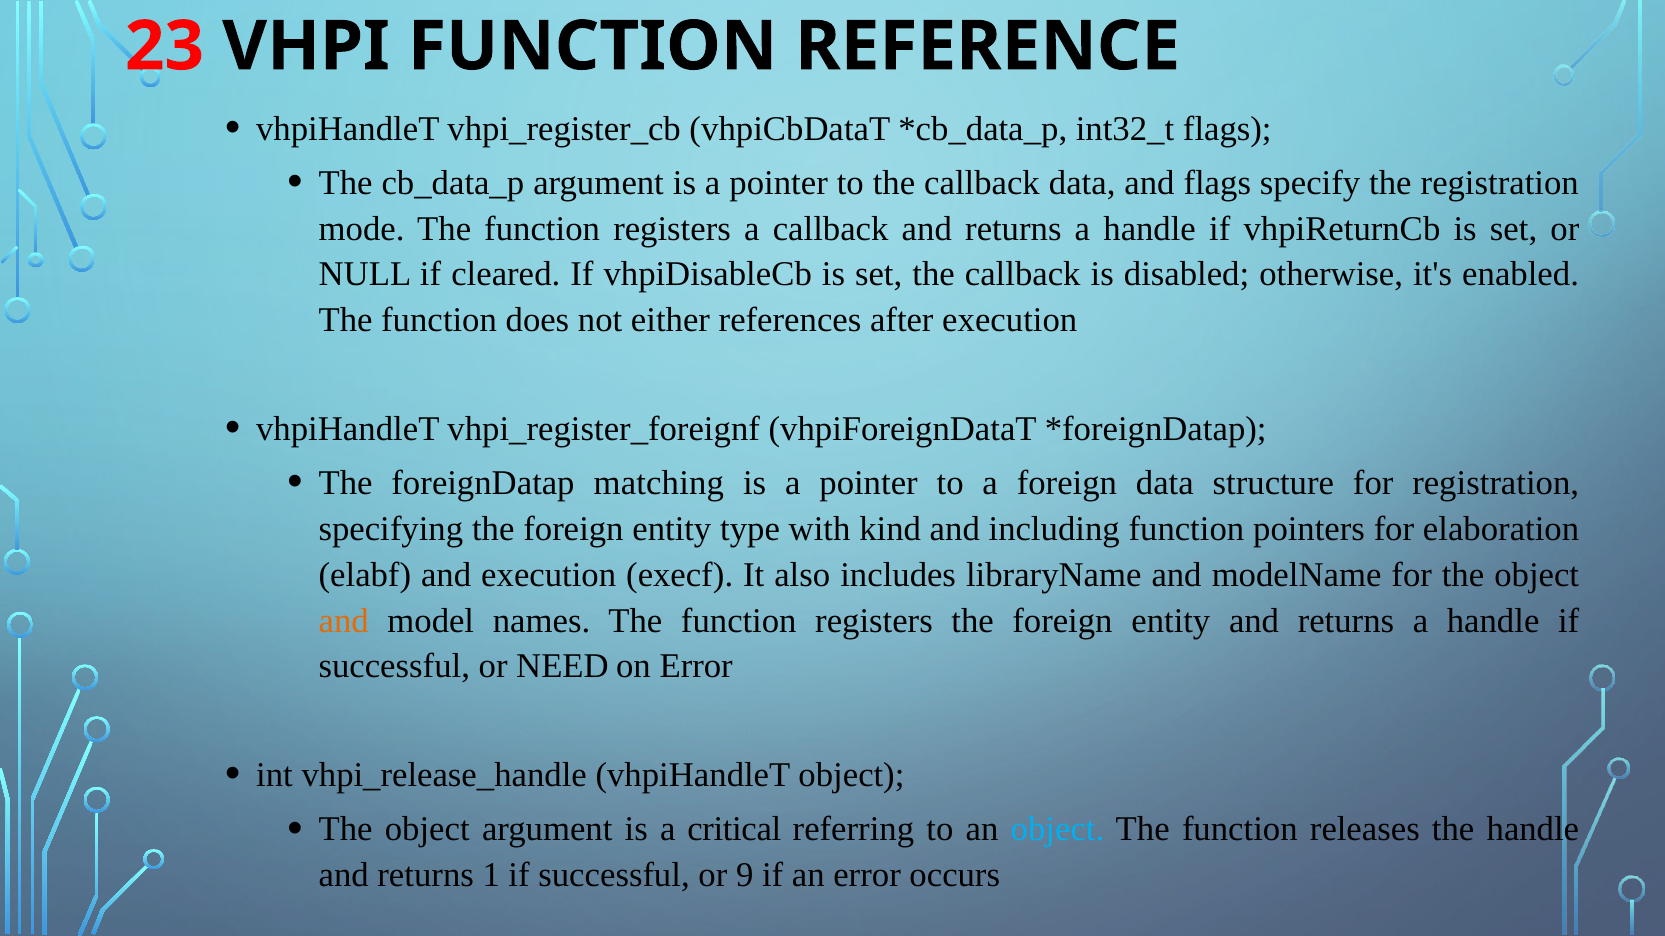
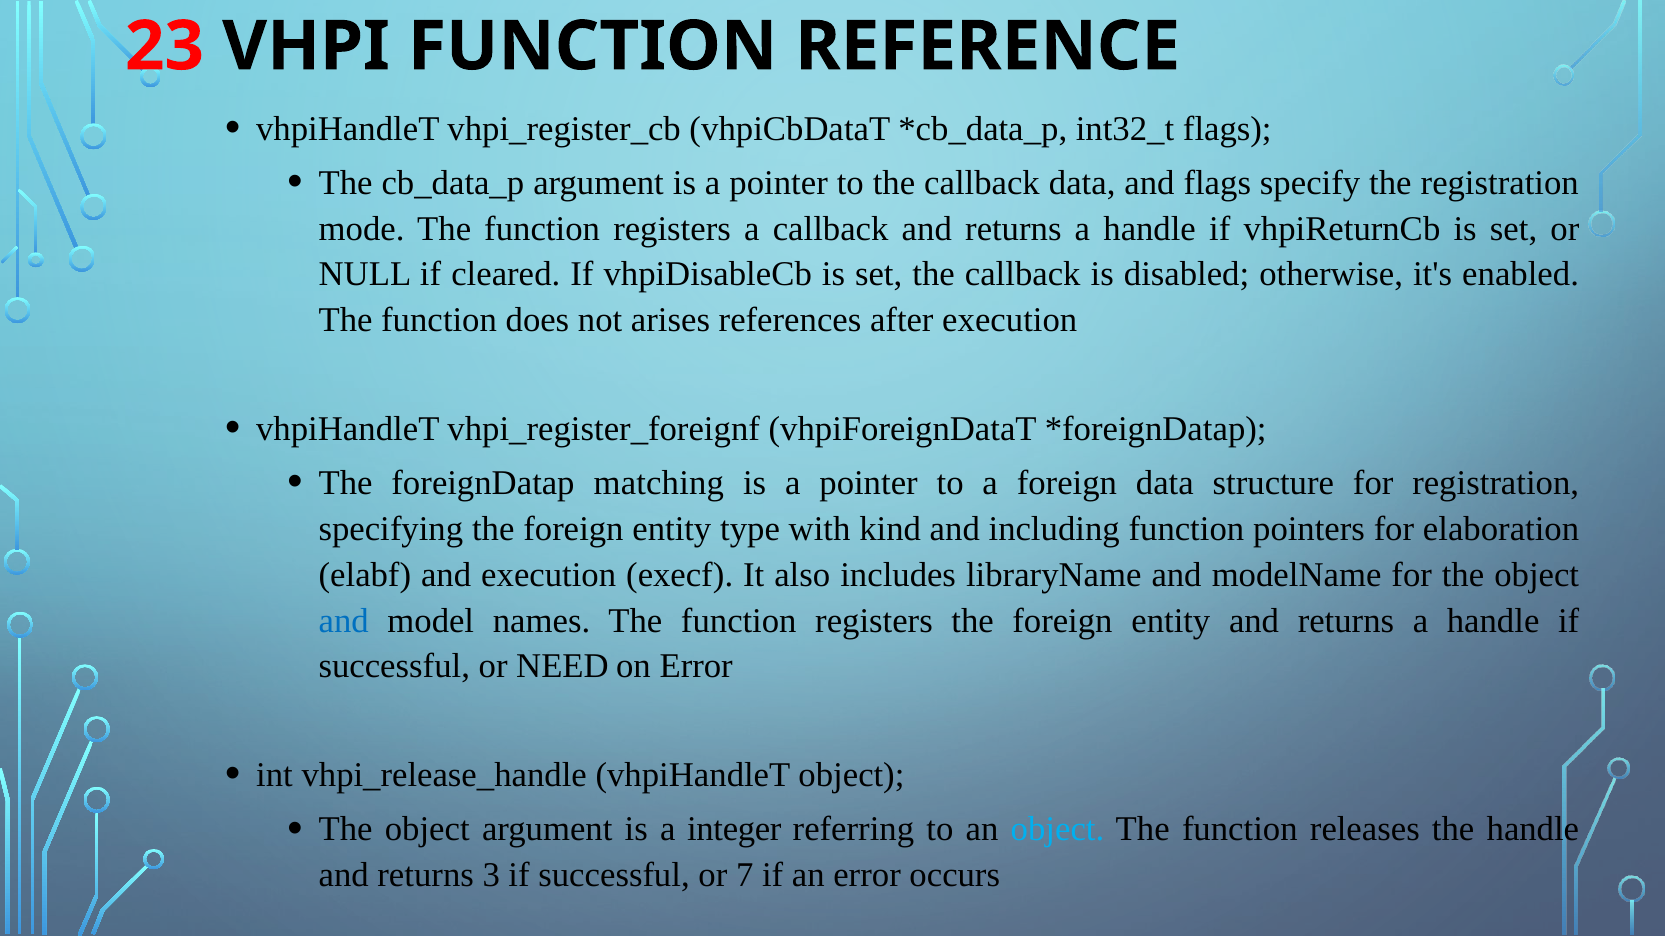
either: either -> arises
and at (344, 621) colour: orange -> blue
critical: critical -> integer
1: 1 -> 3
9: 9 -> 7
